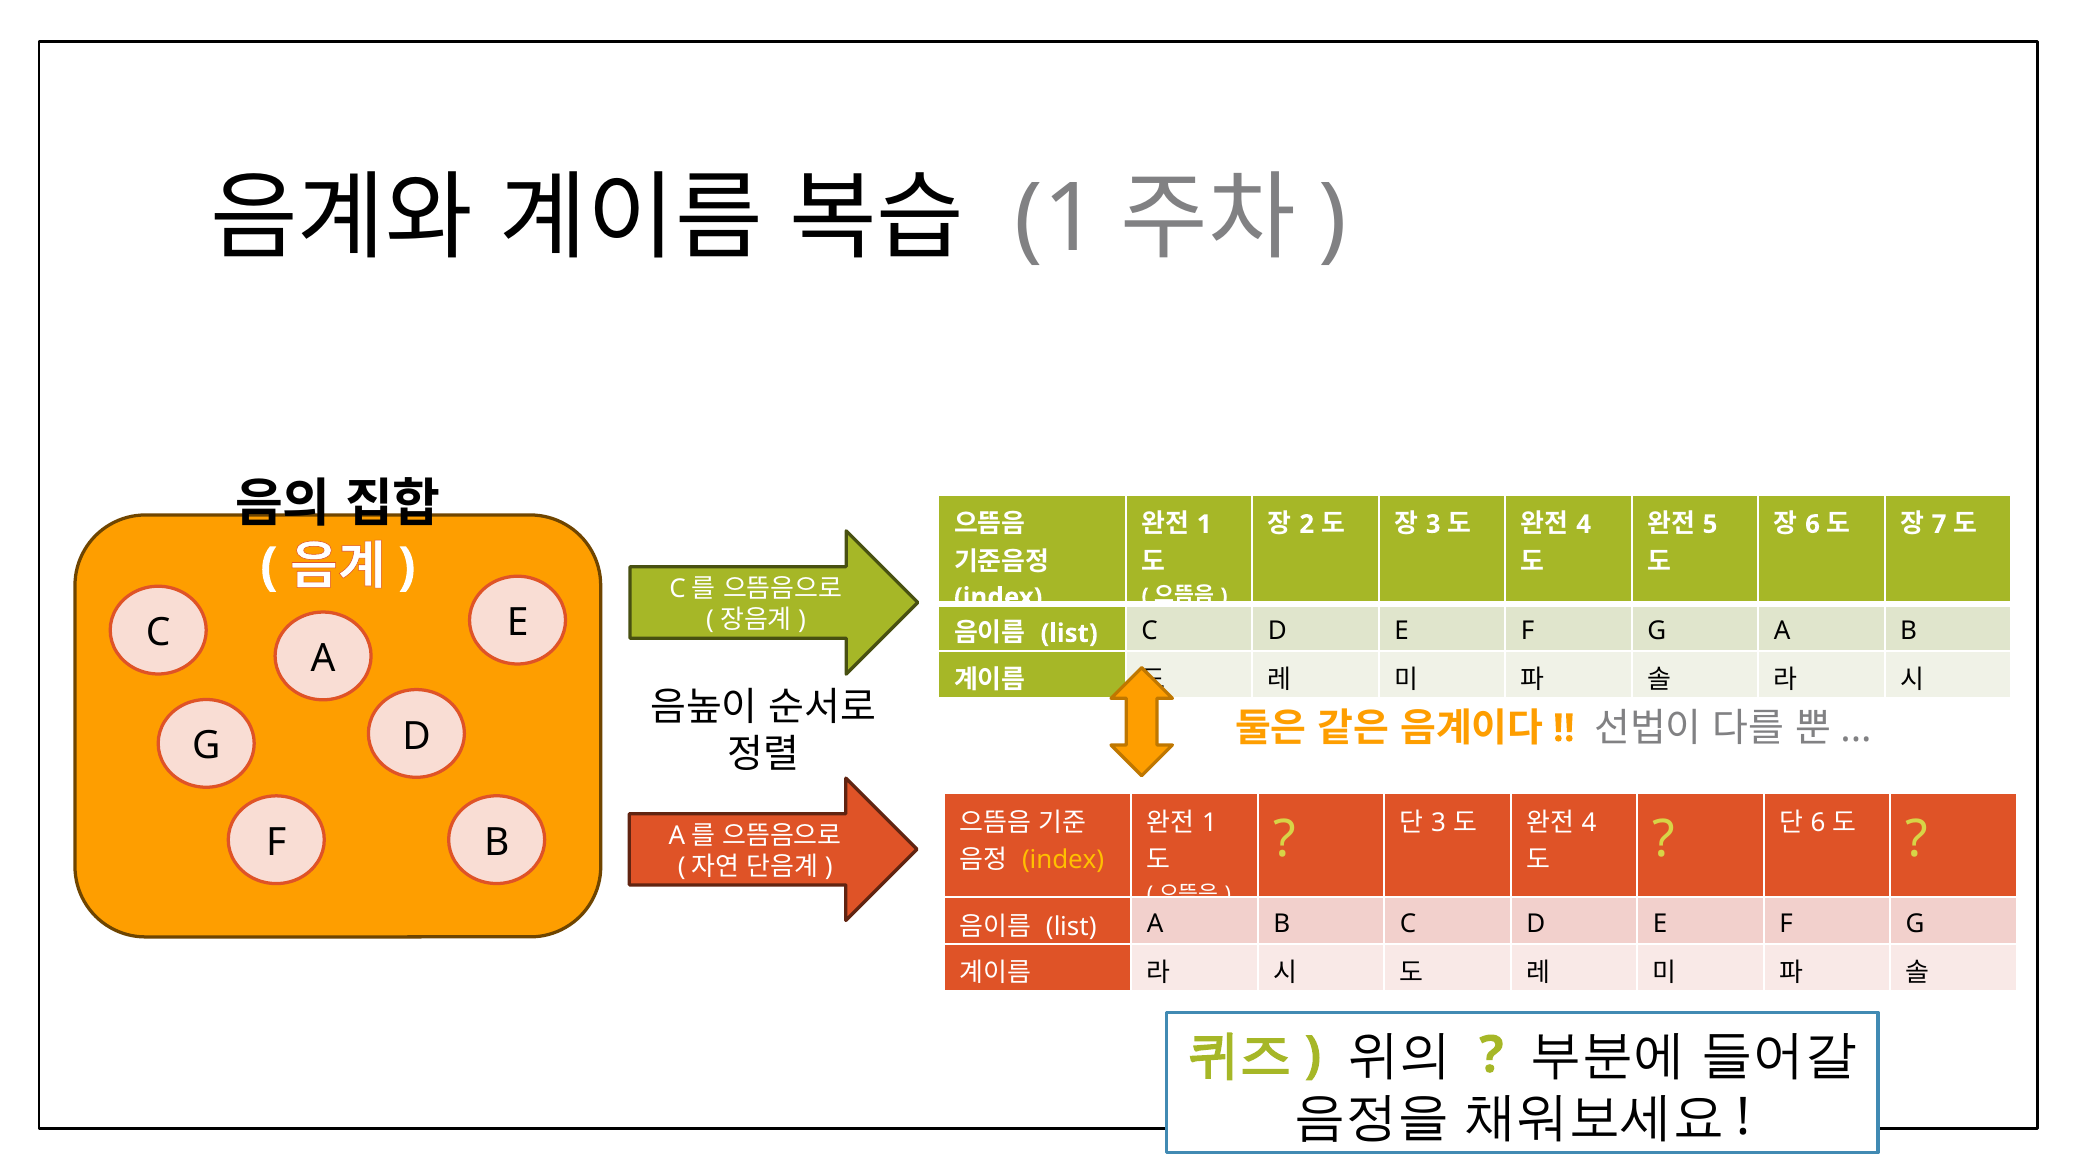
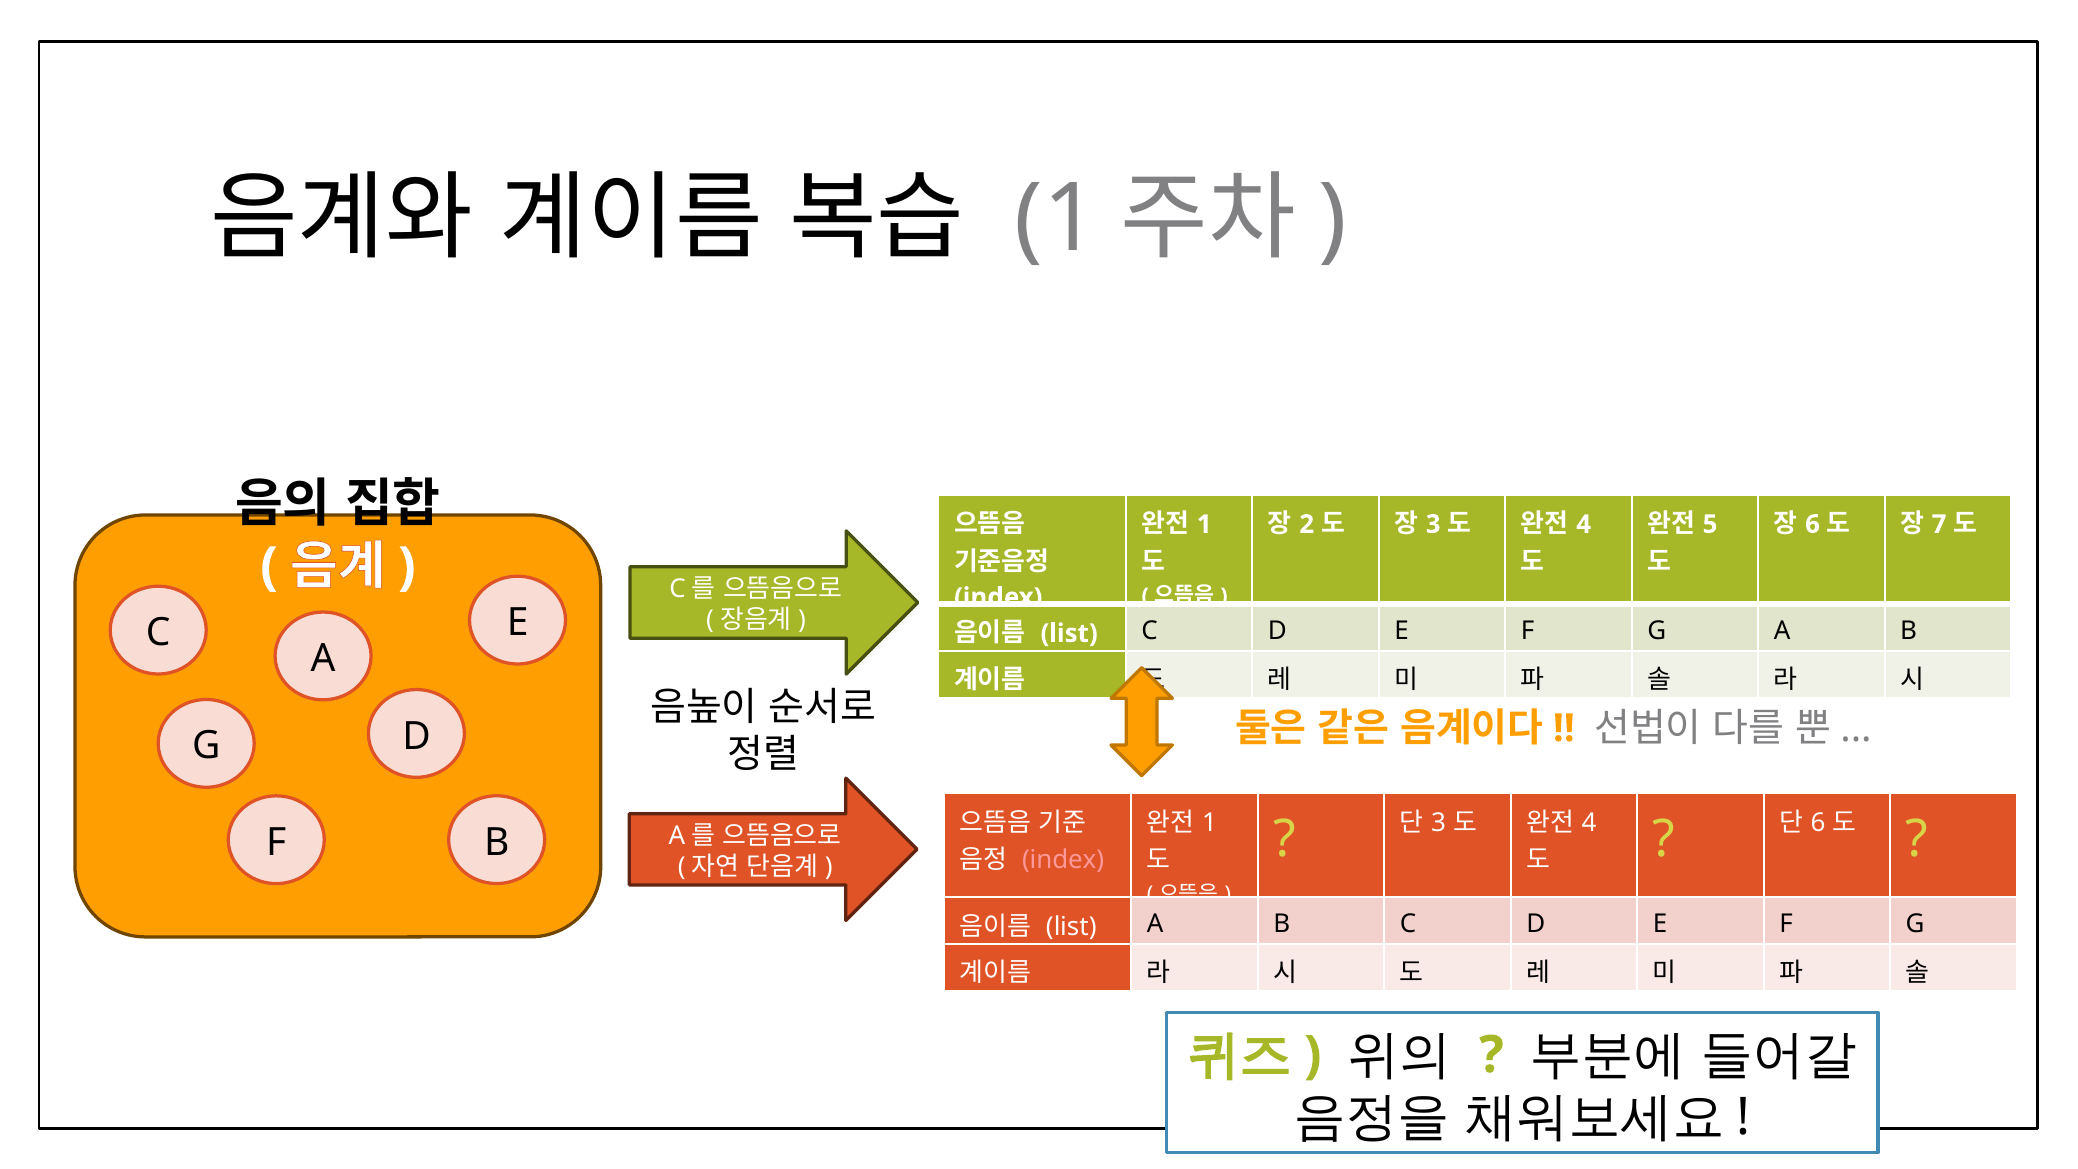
index at (1063, 860) colour: yellow -> pink
